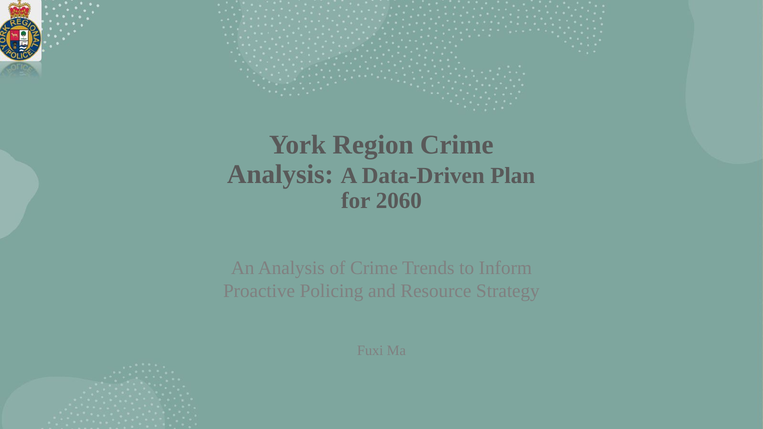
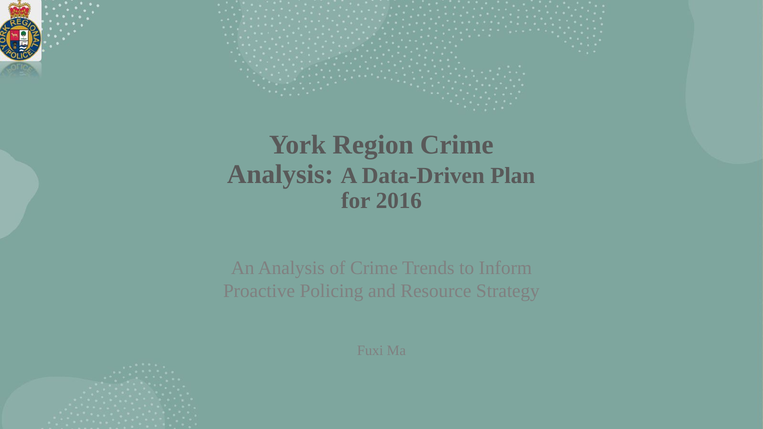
2060: 2060 -> 2016
